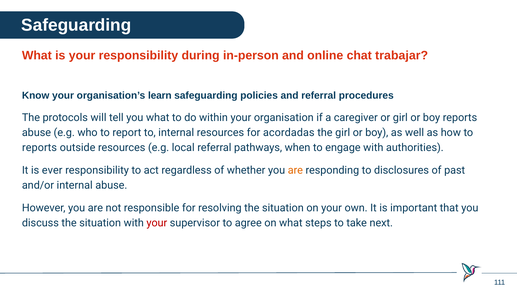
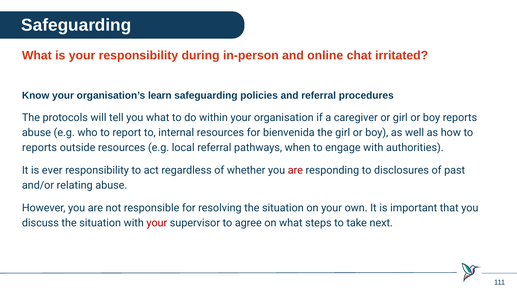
trabajar: trabajar -> irritated
acordadas: acordadas -> bienvenida
are at (295, 170) colour: orange -> red
and/or internal: internal -> relating
